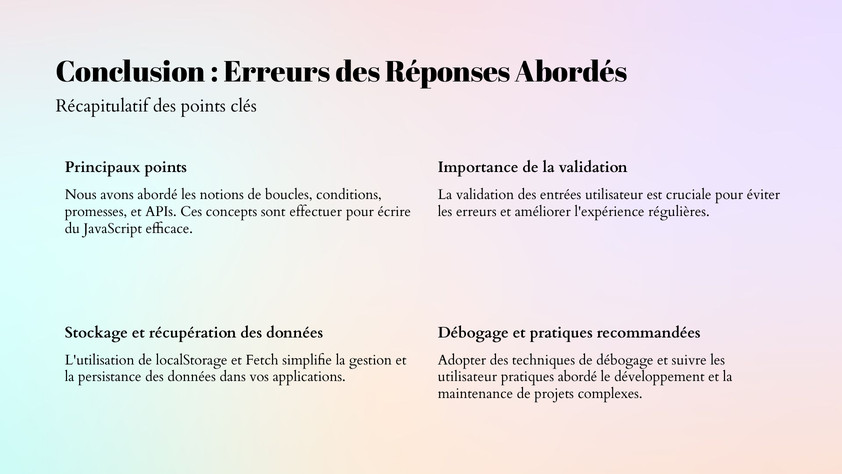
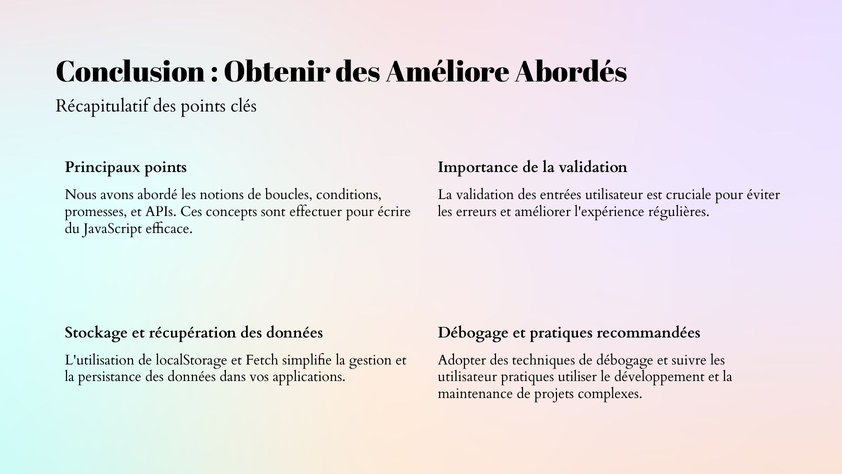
Erreurs at (277, 72): Erreurs -> Obtenir
Réponses: Réponses -> Améliore
pratiques abordé: abordé -> utiliser
